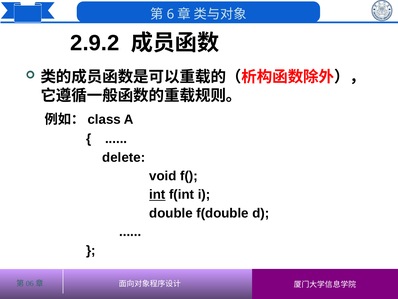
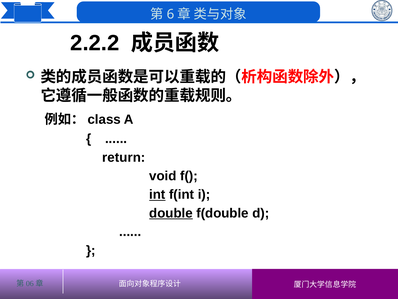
2.9.2: 2.9.2 -> 2.2.2
delete: delete -> return
double underline: none -> present
